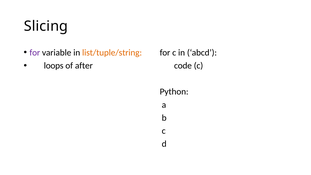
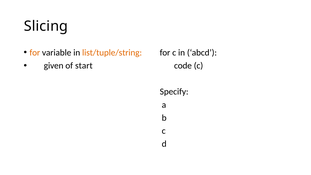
for at (35, 53) colour: purple -> orange
loops: loops -> given
after: after -> start
Python: Python -> Specify
